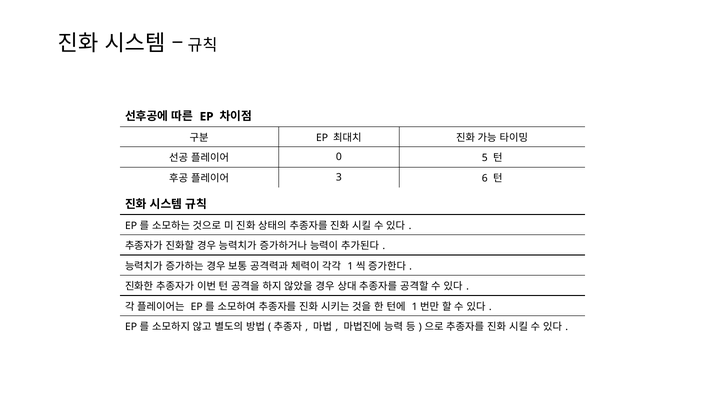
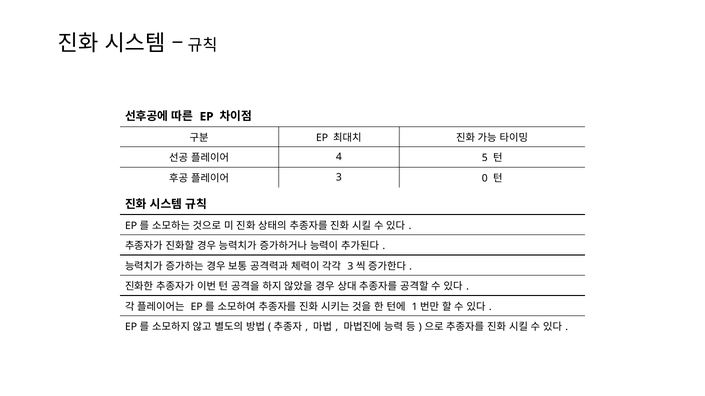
0: 0 -> 4
6: 6 -> 0
1 at (350, 267): 1 -> 3
